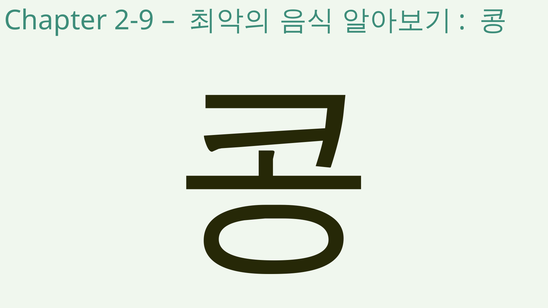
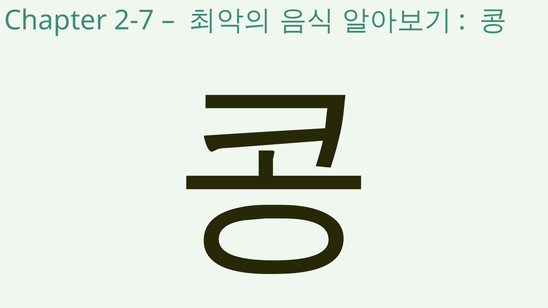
2-9: 2-9 -> 2-7
